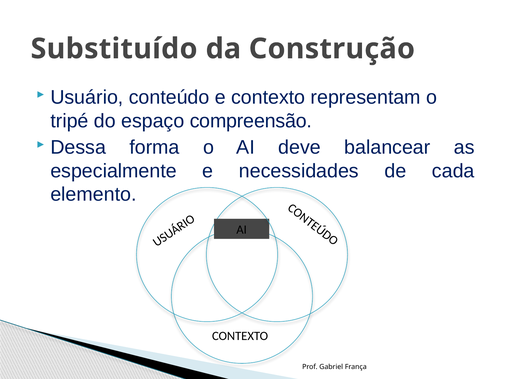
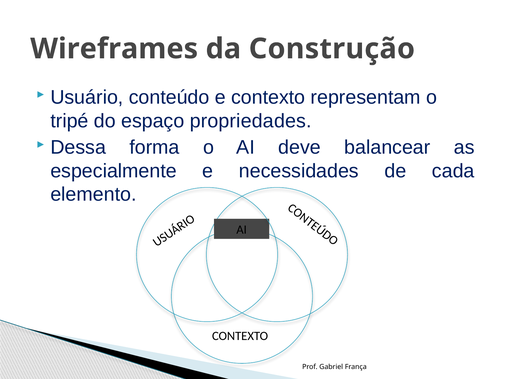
Substituído: Substituído -> Wireframes
compreensão: compreensão -> propriedades
